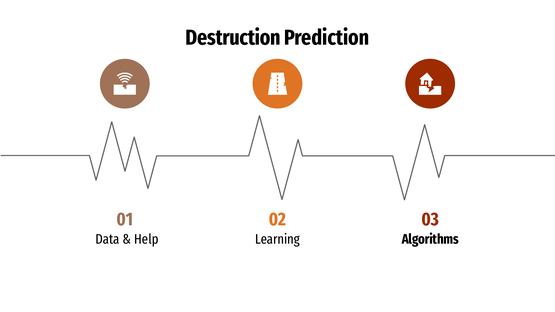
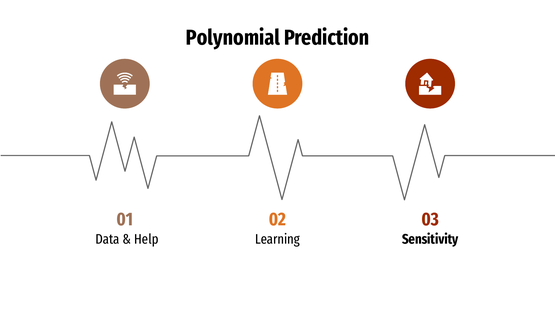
Destruction: Destruction -> Polynomial
Algorithms: Algorithms -> Sensitivity
